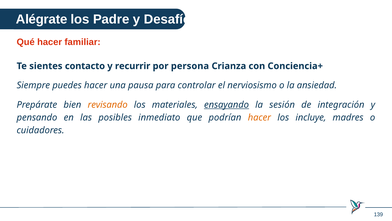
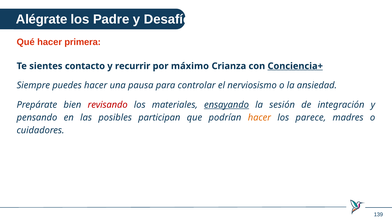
familiar: familiar -> primera
persona: persona -> máximo
Conciencia+ underline: none -> present
revisando colour: orange -> red
inmediato: inmediato -> participan
incluye: incluye -> parece
